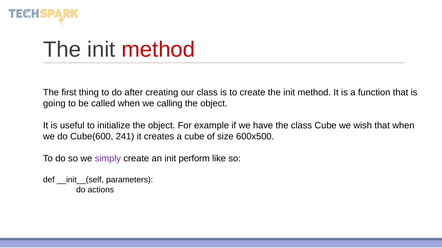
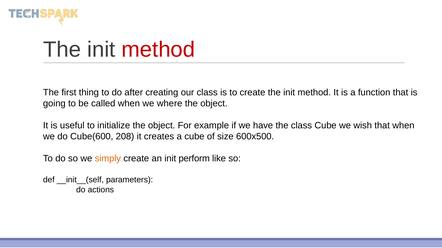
calling: calling -> where
241: 241 -> 208
simply colour: purple -> orange
